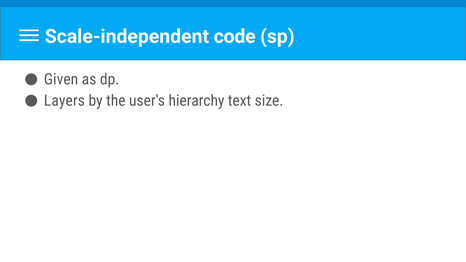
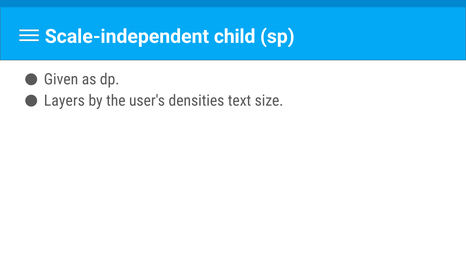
code: code -> child
hierarchy: hierarchy -> densities
